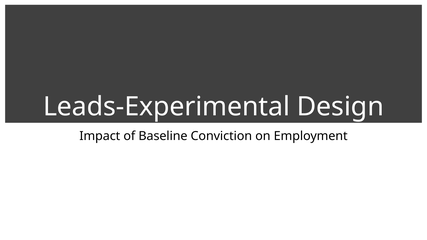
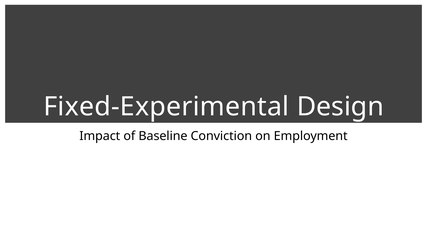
Leads-Experimental: Leads-Experimental -> Fixed-Experimental
